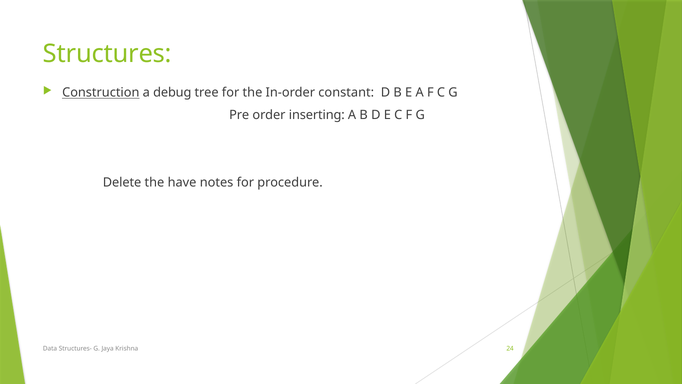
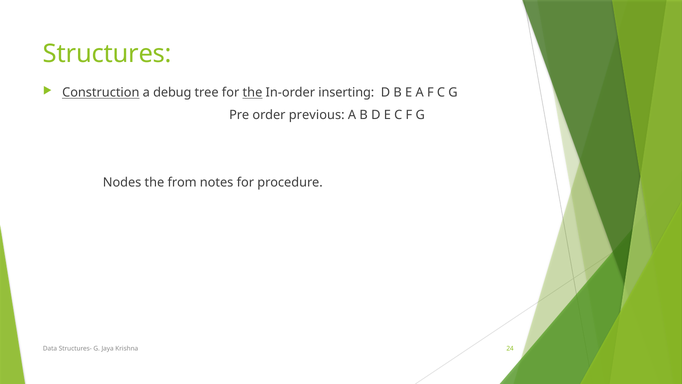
the at (252, 93) underline: none -> present
constant: constant -> inserting
inserting: inserting -> previous
Delete: Delete -> Nodes
have: have -> from
